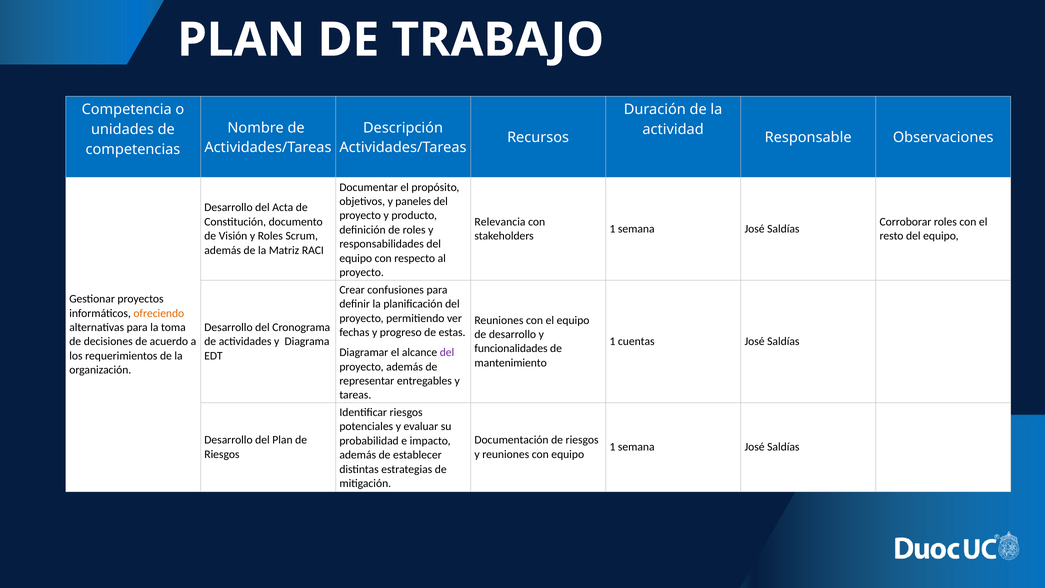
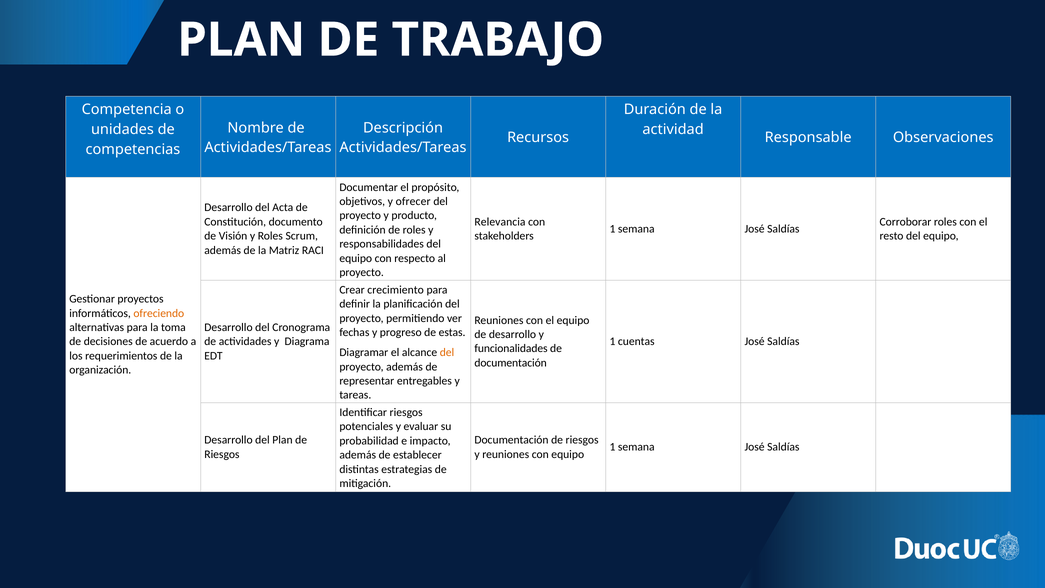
paneles: paneles -> ofrecer
confusiones: confusiones -> crecimiento
del at (447, 352) colour: purple -> orange
mantenimiento at (511, 363): mantenimiento -> documentación
